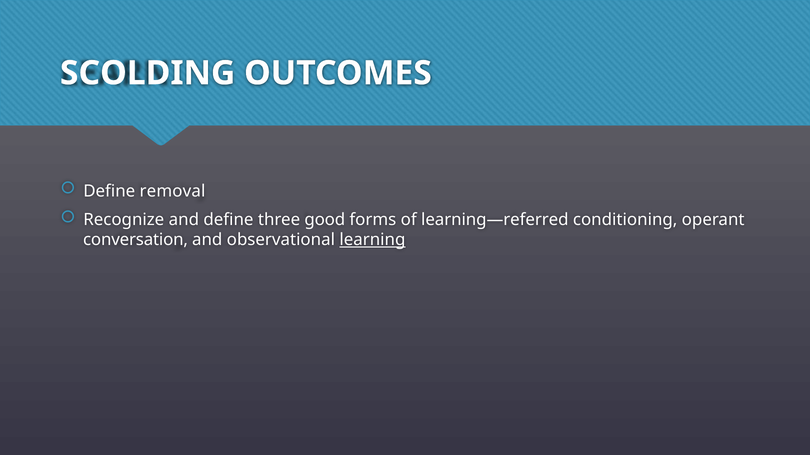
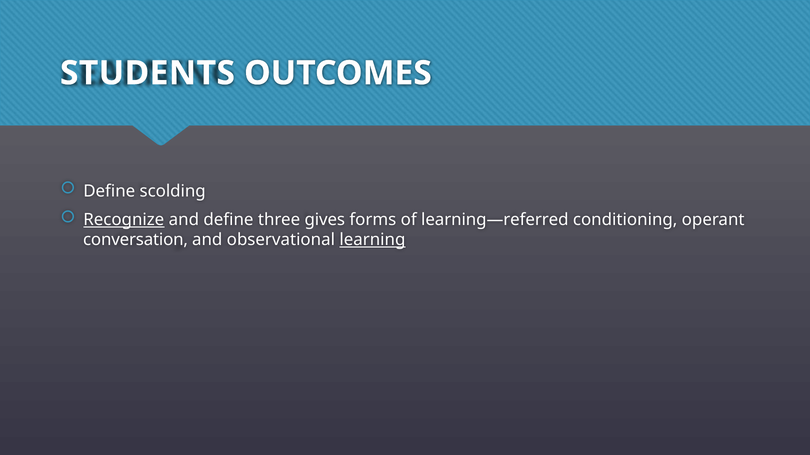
SCOLDING: SCOLDING -> STUDENTS
removal: removal -> scolding
Recognize underline: none -> present
good: good -> gives
